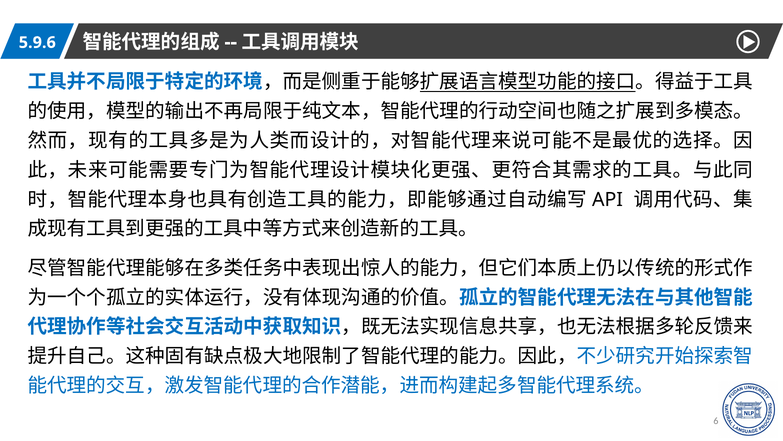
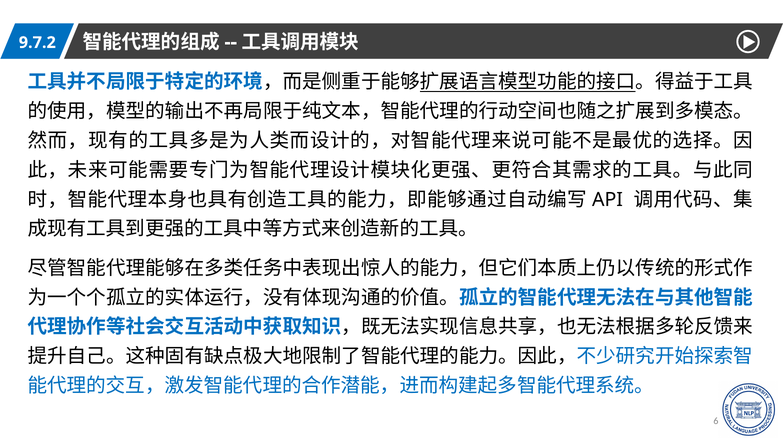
5.9.6: 5.9.6 -> 9.7.2
